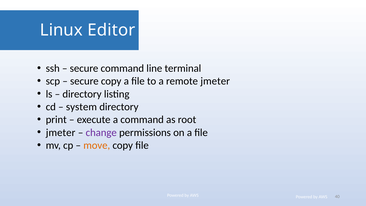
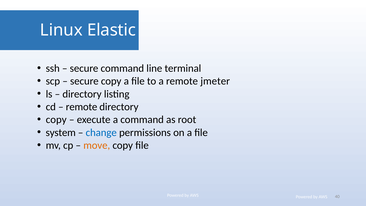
Editor: Editor -> Elastic
system at (81, 107): system -> remote
print at (56, 120): print -> copy
jmeter at (61, 132): jmeter -> system
change colour: purple -> blue
